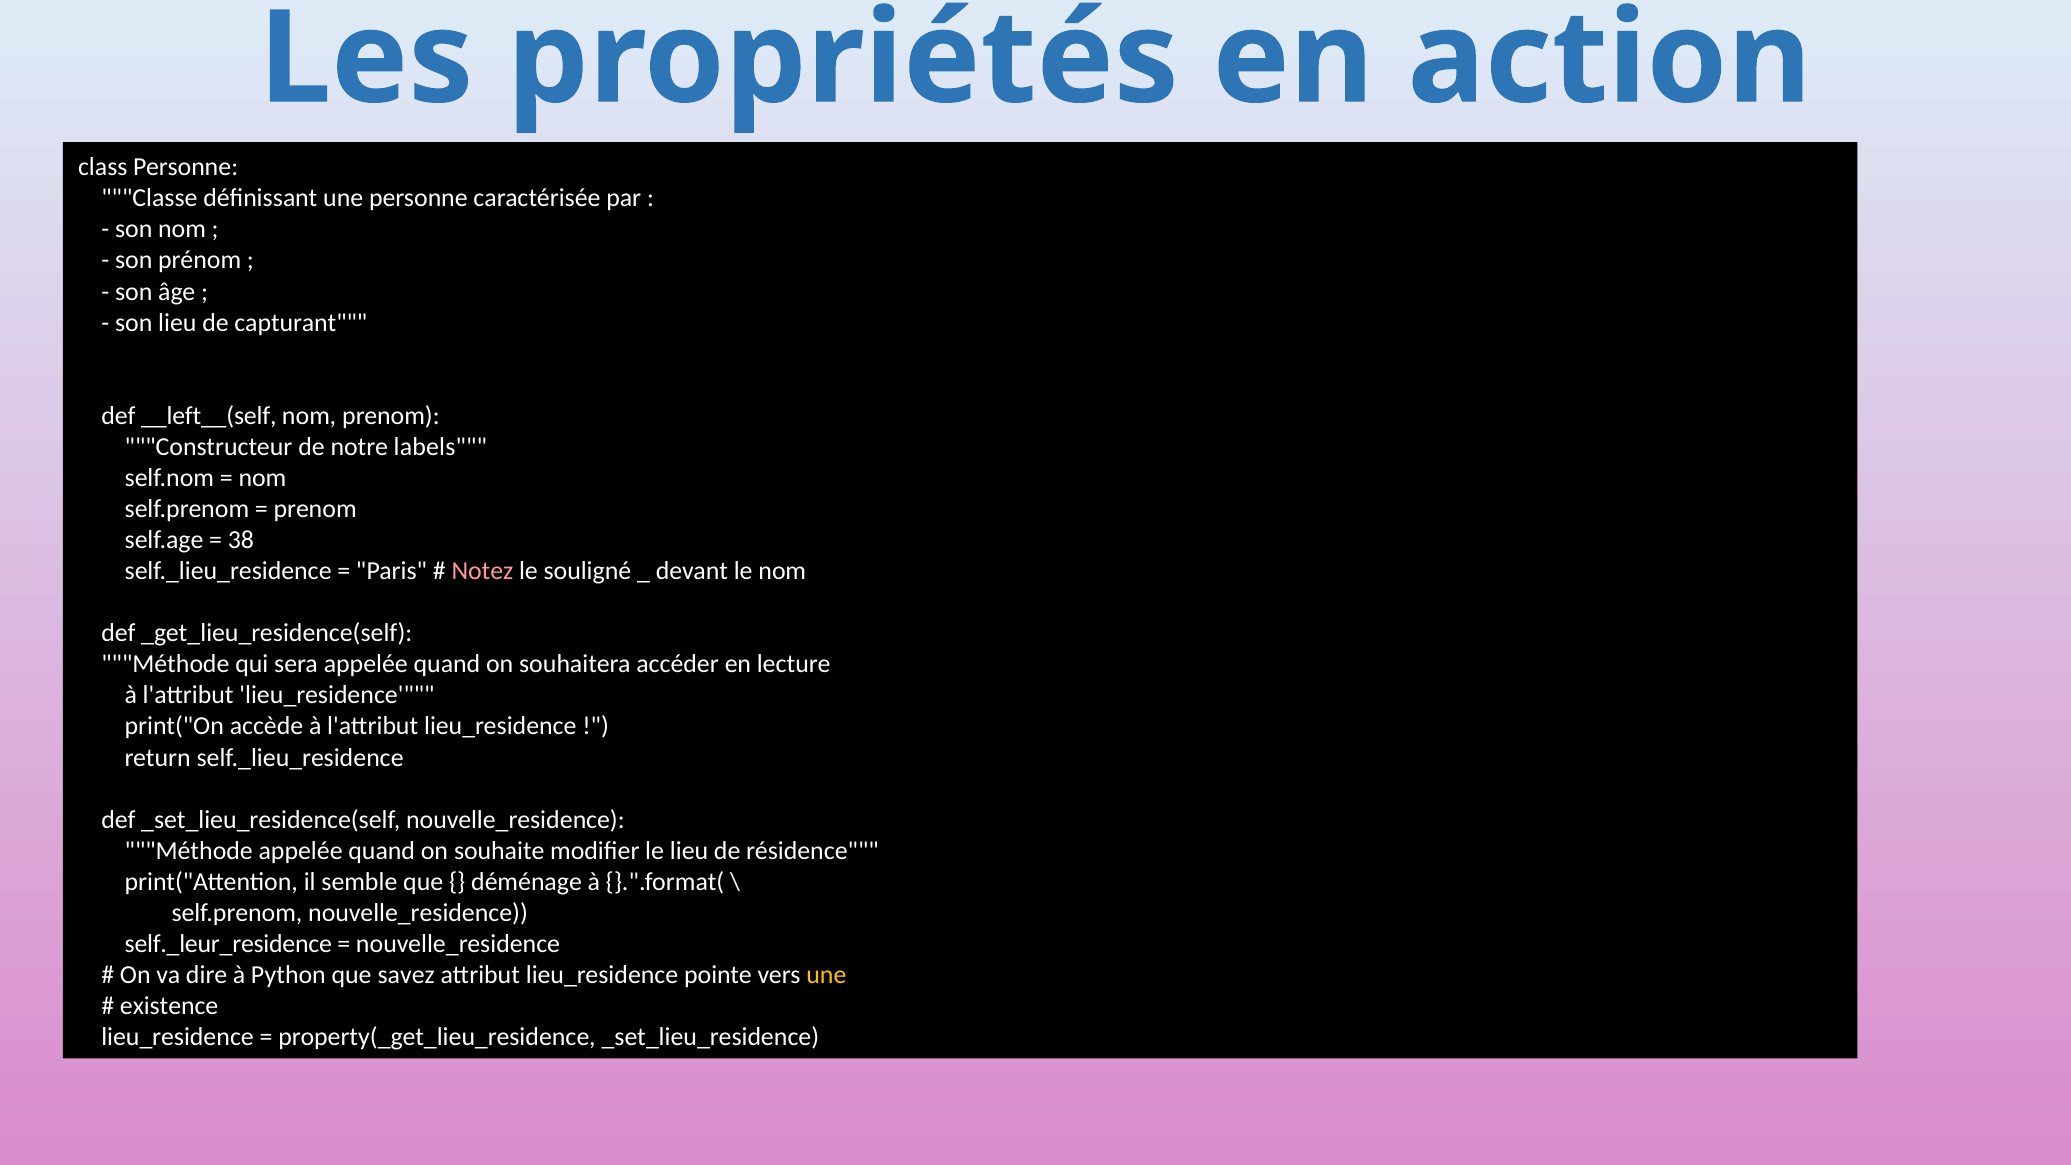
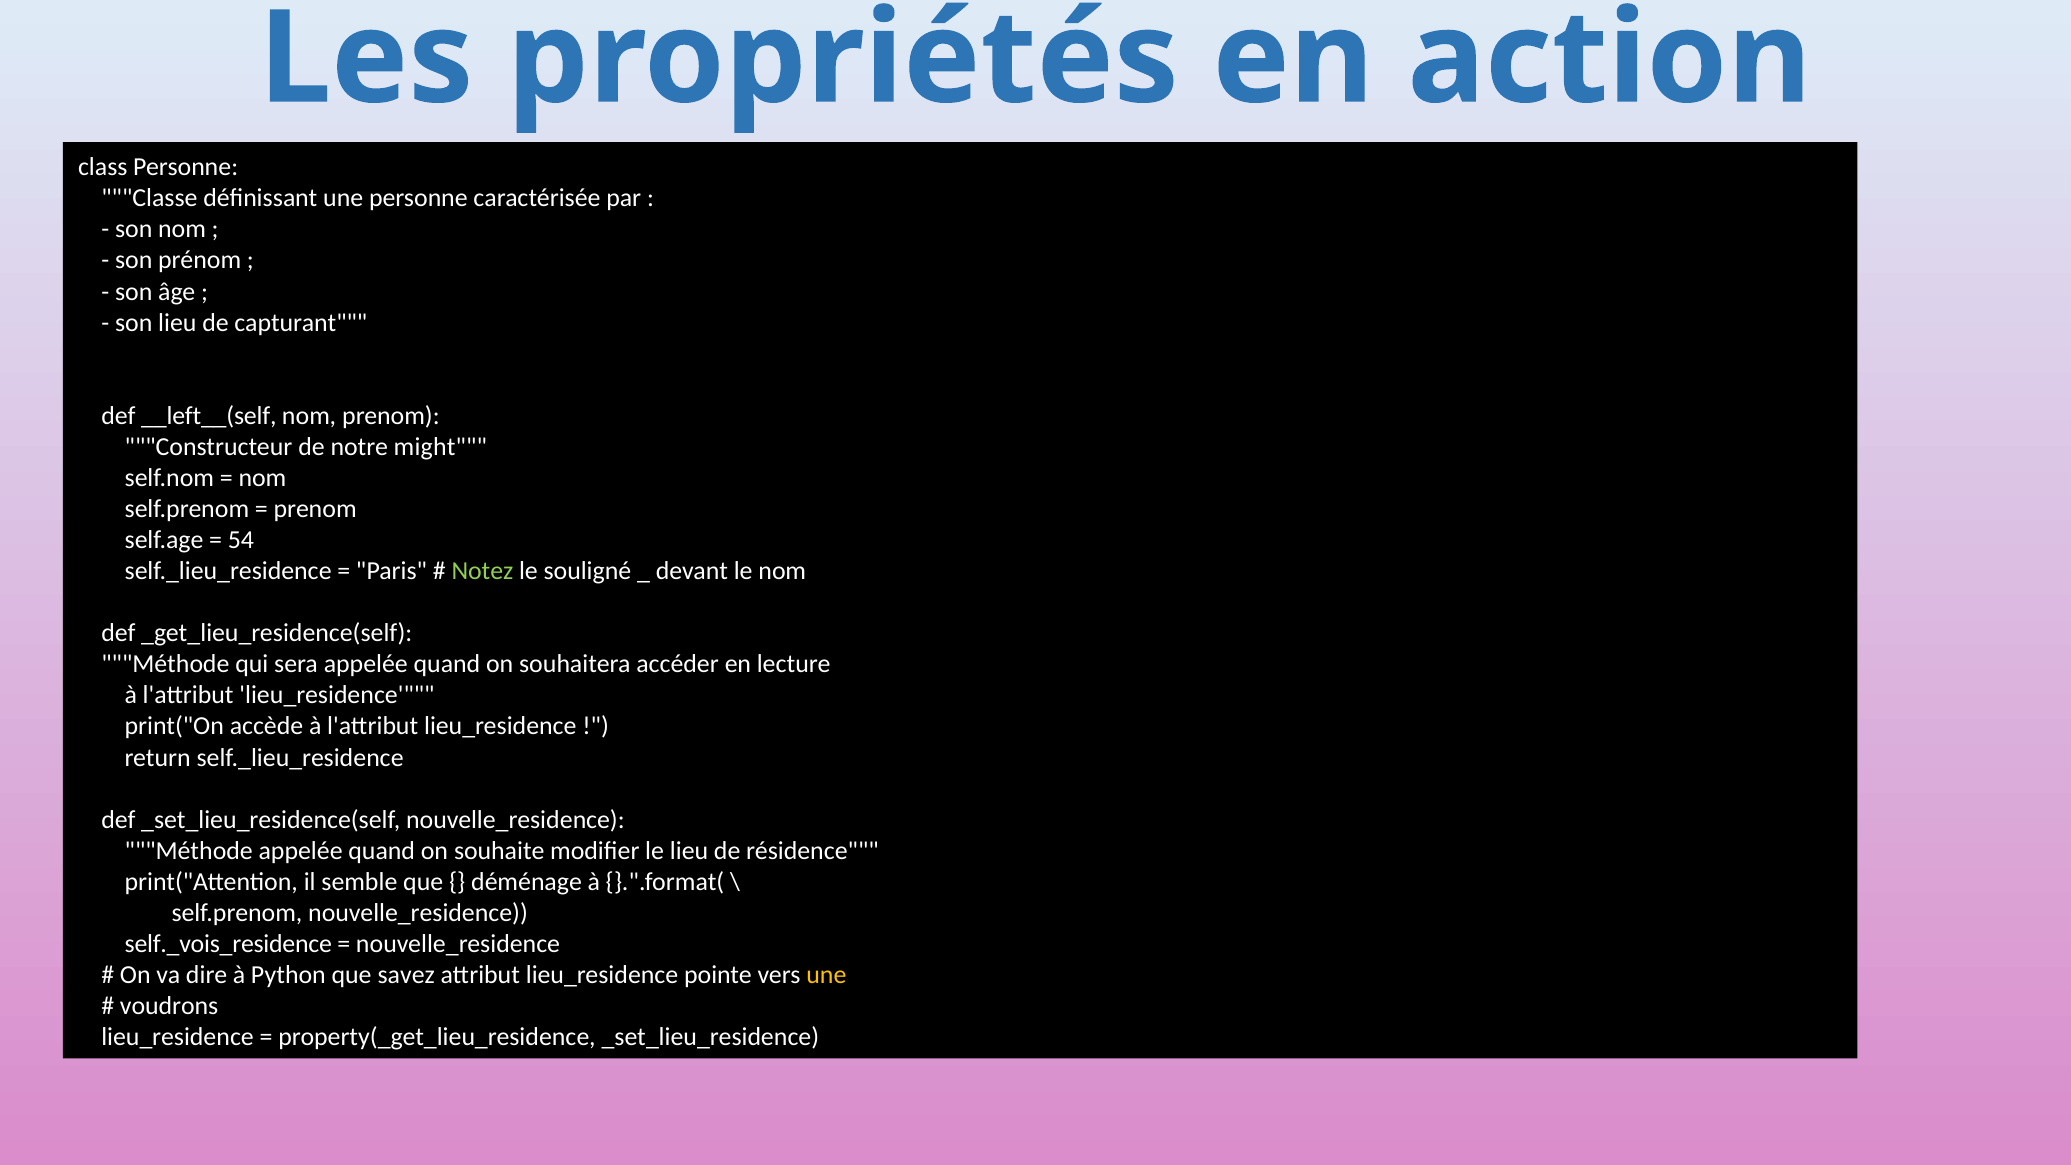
labels: labels -> might
38: 38 -> 54
Notez colour: pink -> light green
self._leur_residence: self._leur_residence -> self._vois_residence
existence: existence -> voudrons
